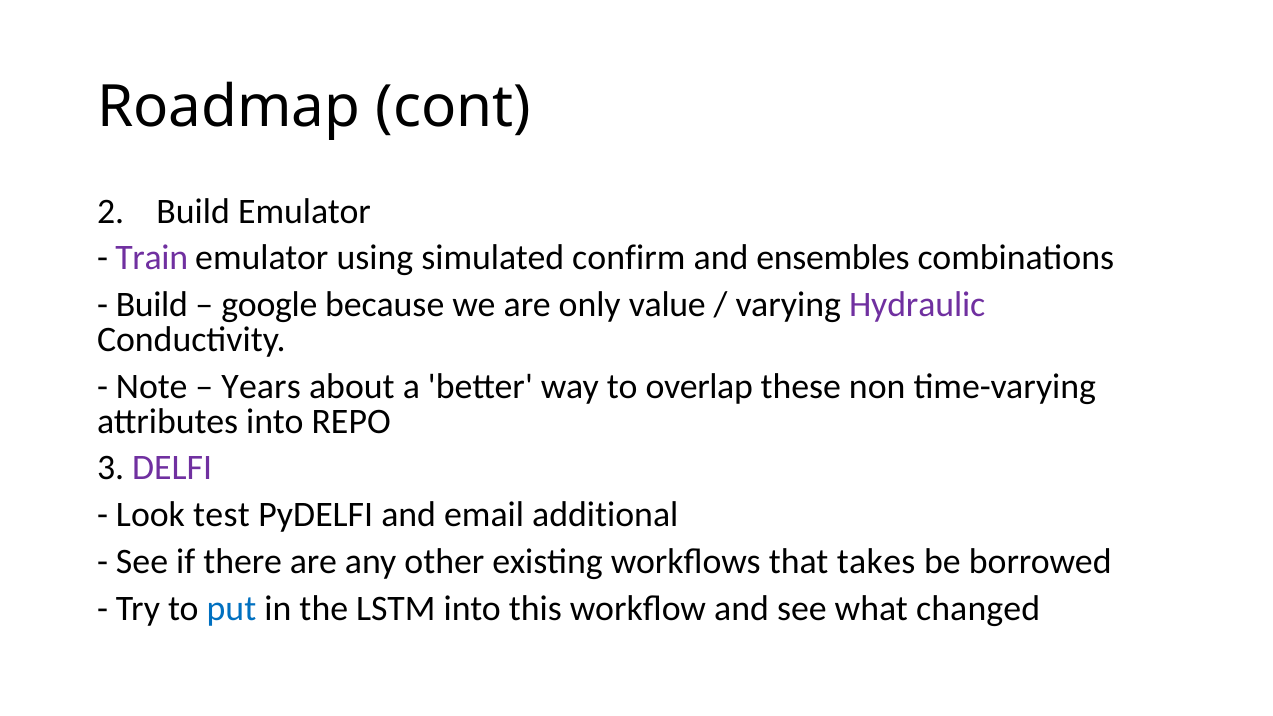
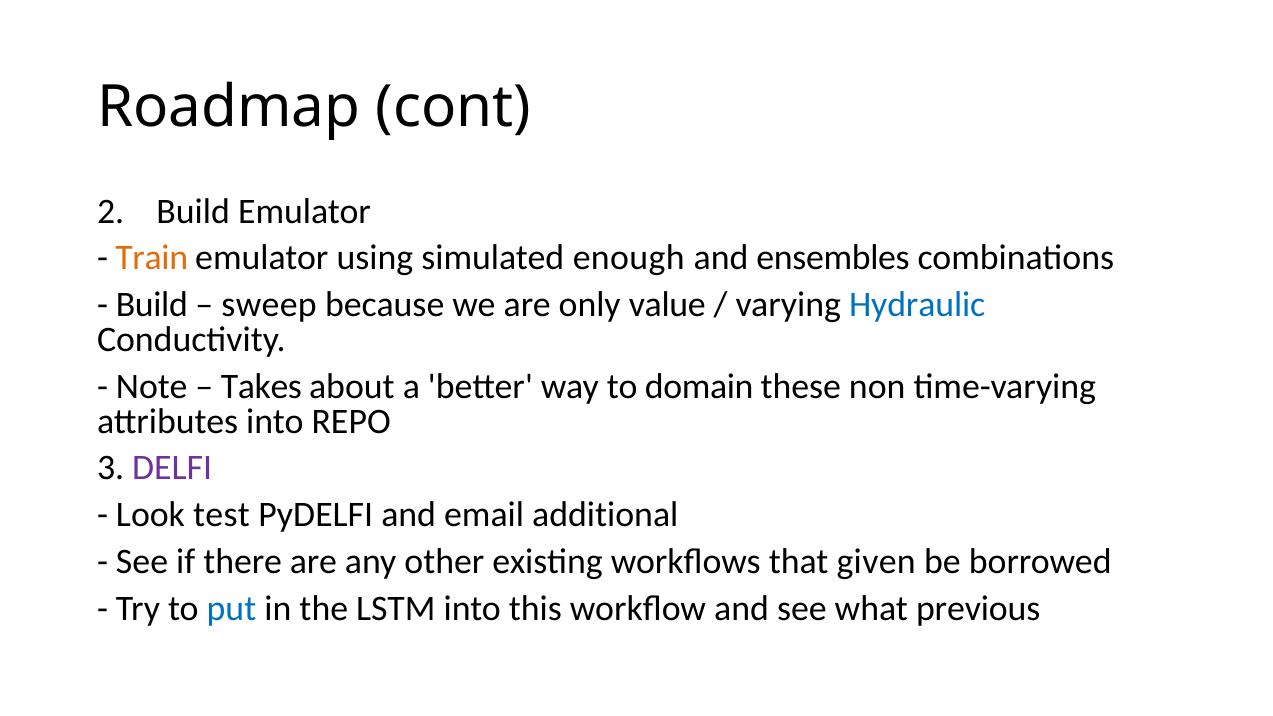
Train colour: purple -> orange
confirm: confirm -> enough
google: google -> sweep
Hydraulic colour: purple -> blue
Years: Years -> Takes
overlap: overlap -> domain
takes: takes -> given
changed: changed -> previous
